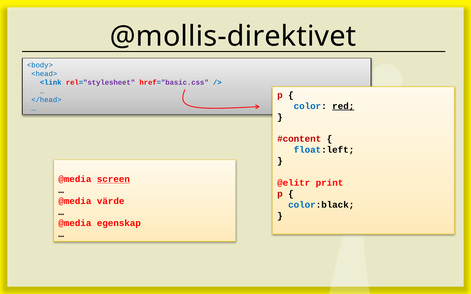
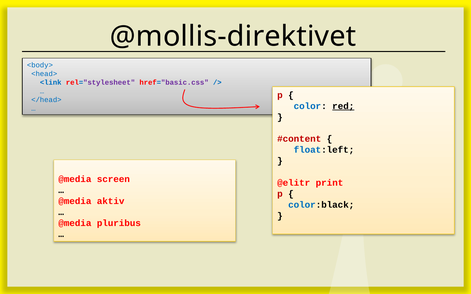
screen underline: present -> none
värde: värde -> aktiv
egenskap: egenskap -> pluribus
